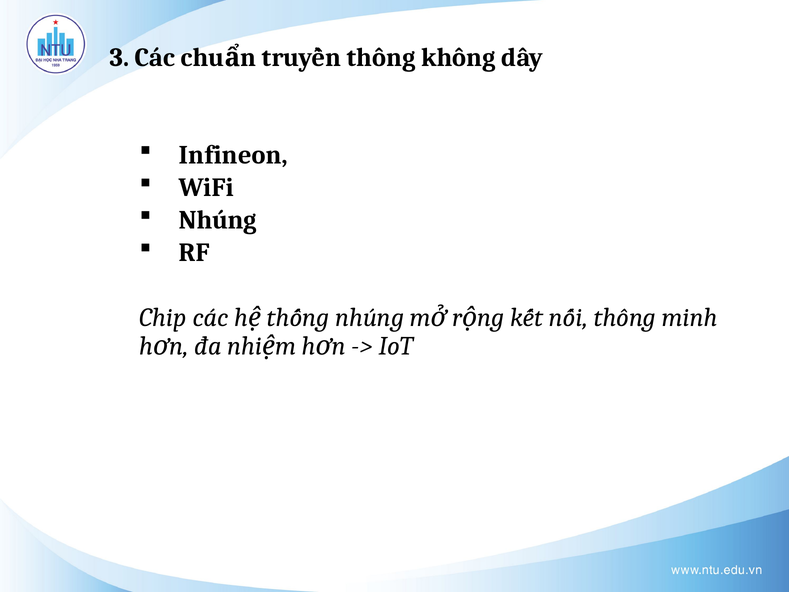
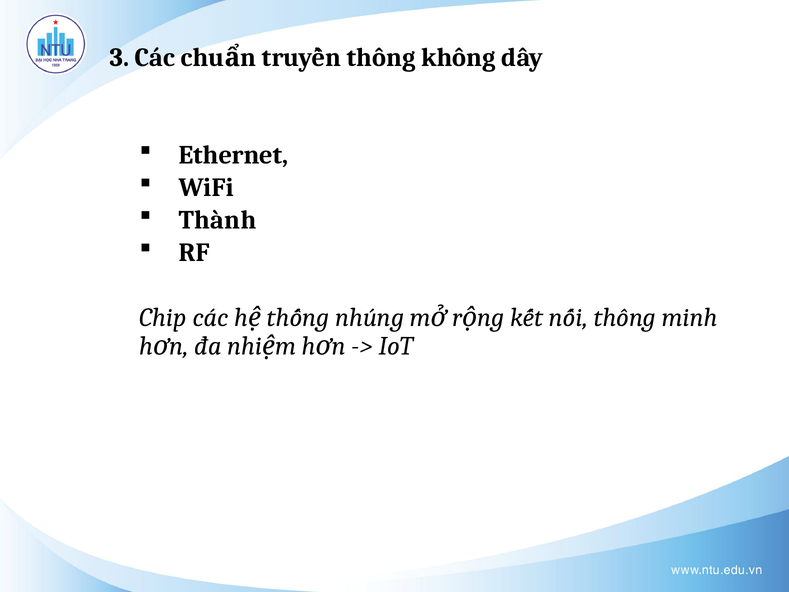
Infineon: Infineon -> Ethernet
Nhúng at (218, 220): Nhúng -> Thành
